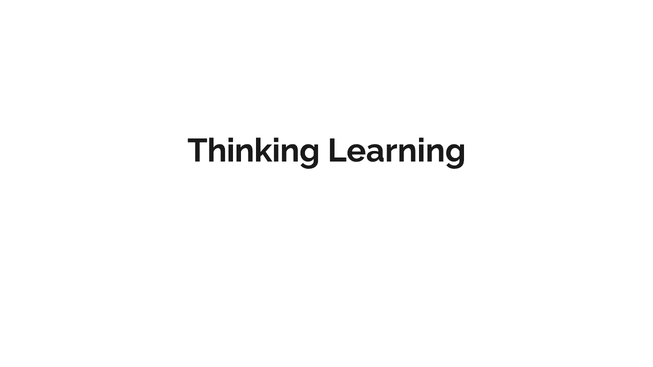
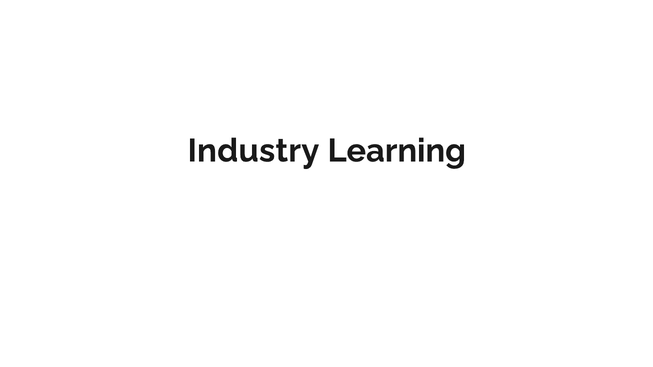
Thinking at (254, 151): Thinking -> Industry
